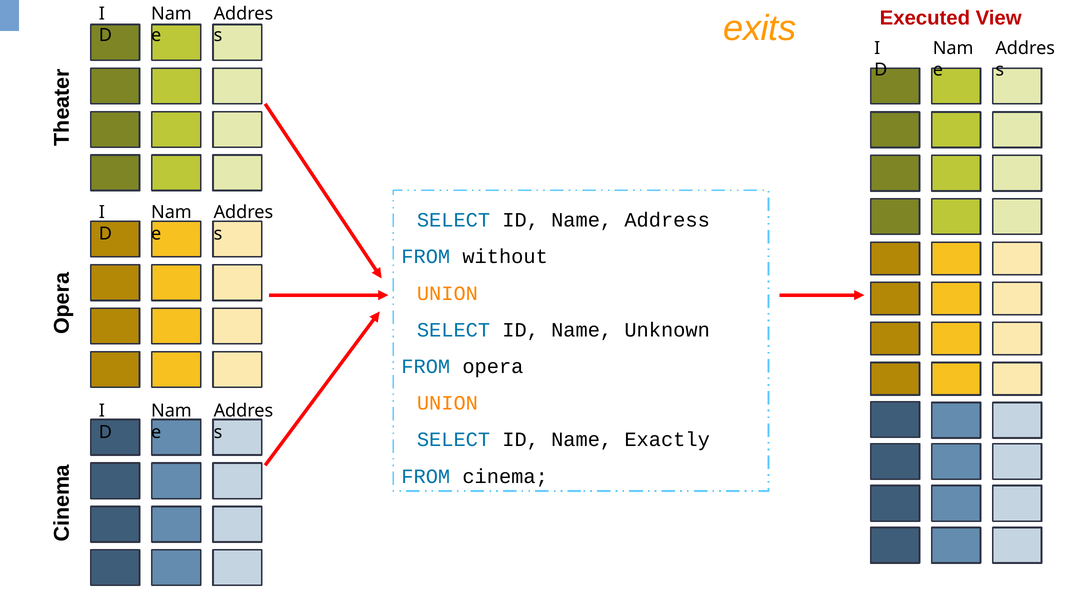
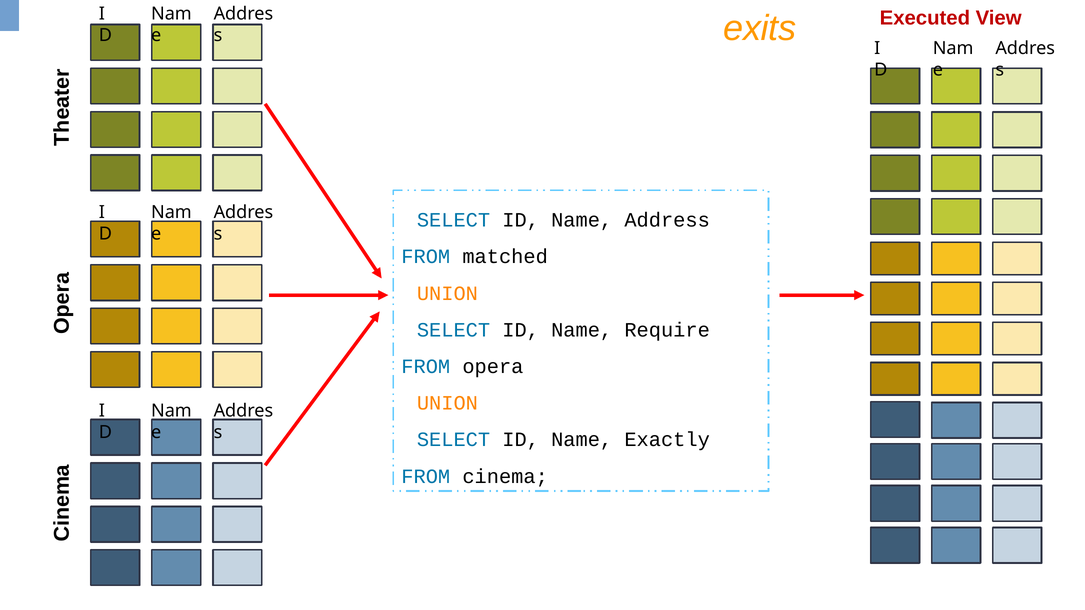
without: without -> matched
Unknown: Unknown -> Require
